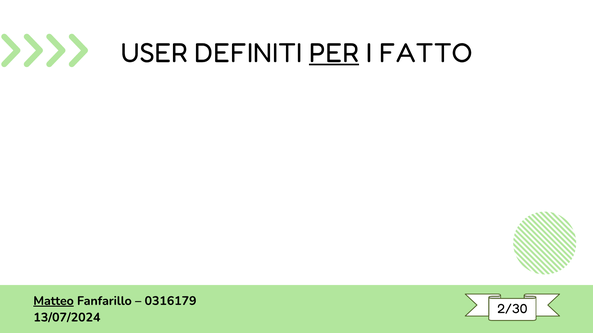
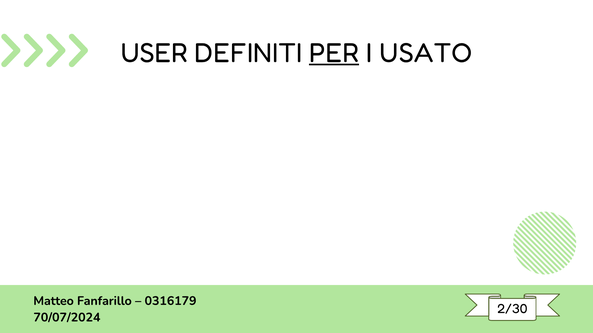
FATTO: FATTO -> USATO
Matteo underline: present -> none
13/07/2024: 13/07/2024 -> 70/07/2024
